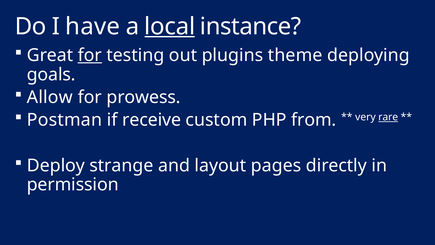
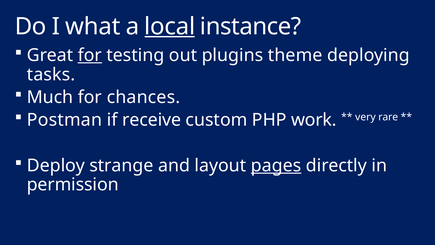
have: have -> what
goals: goals -> tasks
Allow: Allow -> Much
prowess: prowess -> chances
from: from -> work
rare underline: present -> none
pages underline: none -> present
